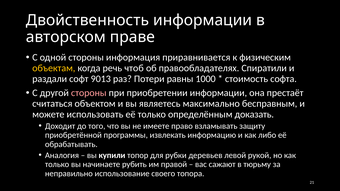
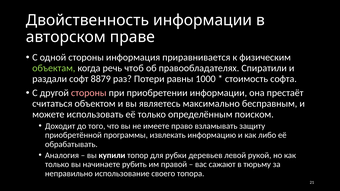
объектам colour: yellow -> light green
9013: 9013 -> 8879
доказать: доказать -> поиском
